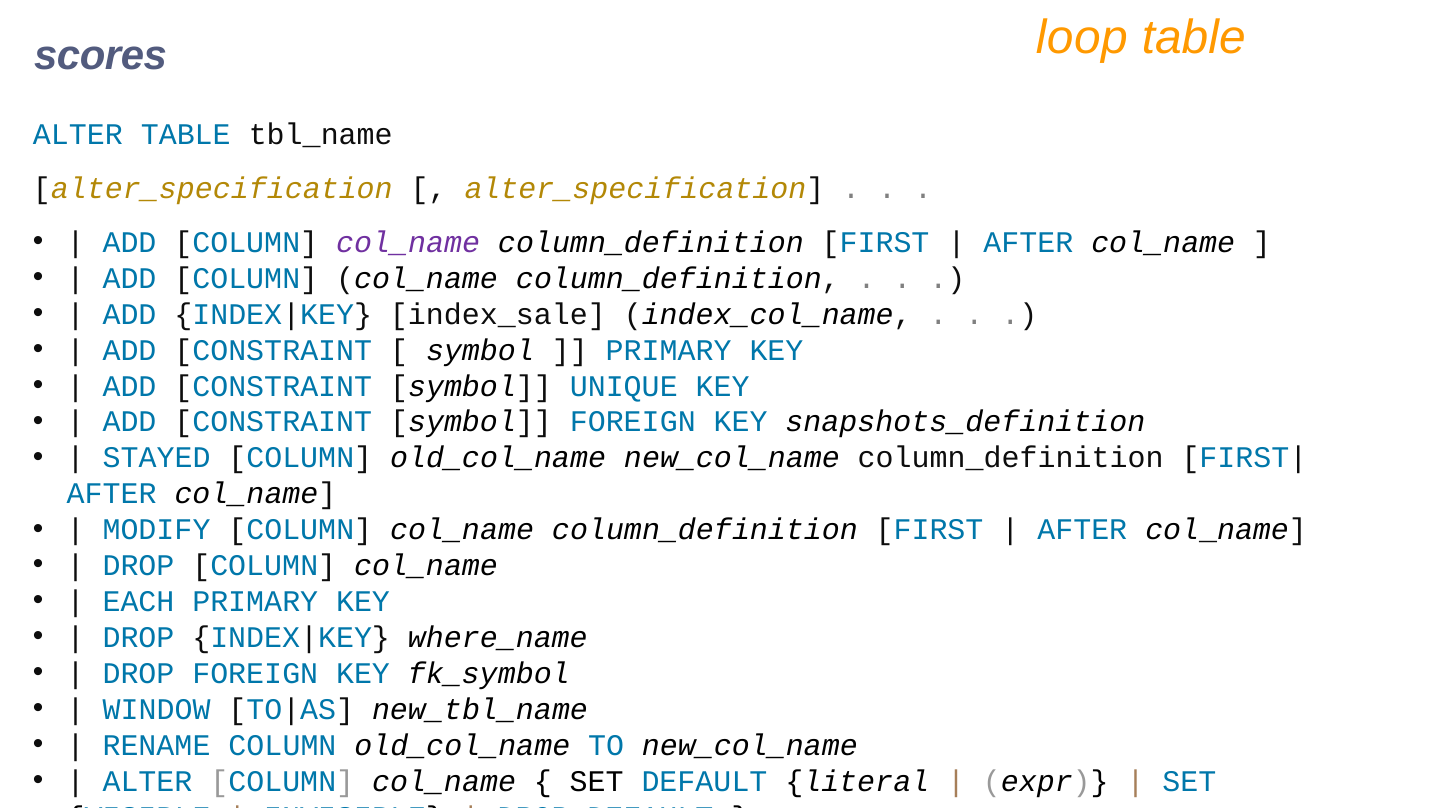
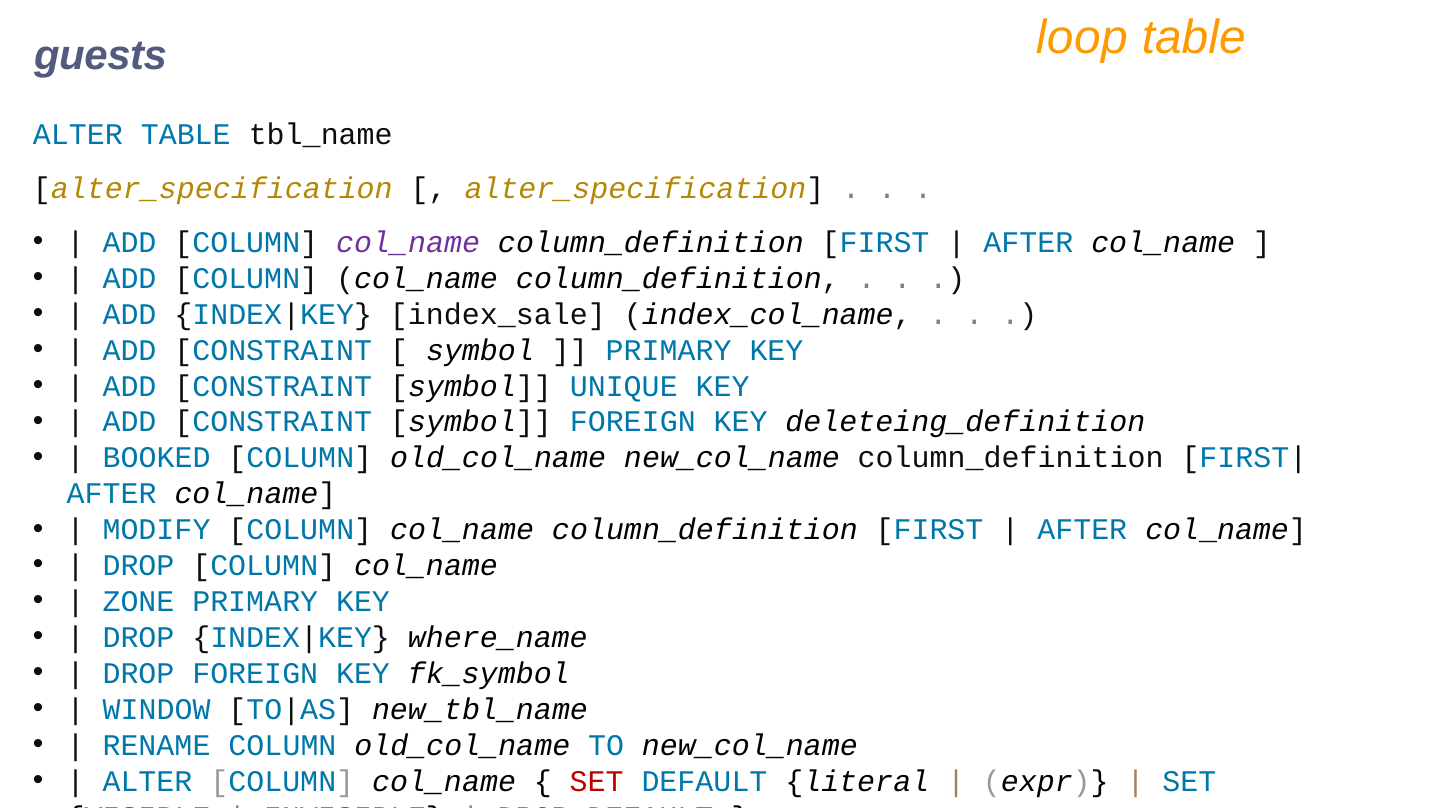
scores: scores -> guests
snapshots_definition: snapshots_definition -> deleteing_definition
STAYED: STAYED -> BOOKED
EACH: EACH -> ZONE
SET at (597, 781) colour: black -> red
